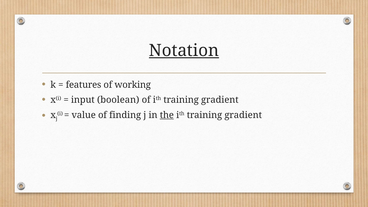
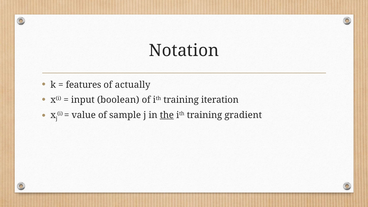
Notation underline: present -> none
working: working -> actually
of ith training gradient: gradient -> iteration
finding: finding -> sample
